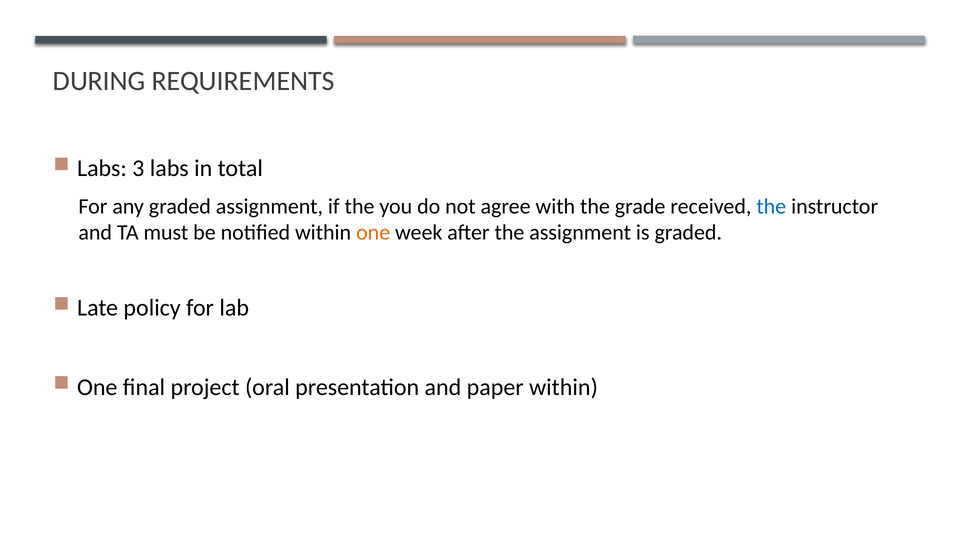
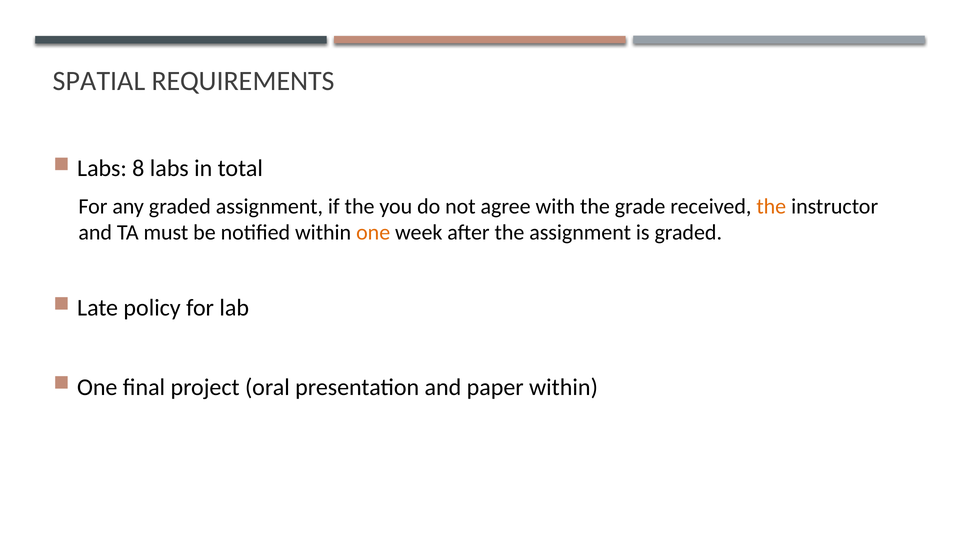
DURING: DURING -> SPATIAL
3: 3 -> 8
the at (771, 206) colour: blue -> orange
